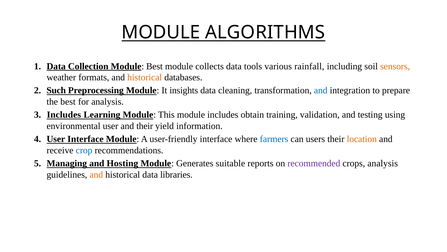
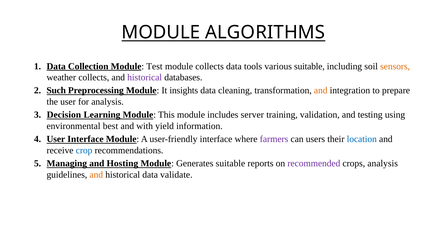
Module Best: Best -> Test
various rainfall: rainfall -> suitable
weather formats: formats -> collects
historical at (145, 77) colour: orange -> purple
and at (321, 90) colour: blue -> orange
the best: best -> user
Includes at (64, 115): Includes -> Decision
obtain: obtain -> server
environmental user: user -> best
and their: their -> with
farmers colour: blue -> purple
location colour: orange -> blue
libraries: libraries -> validate
